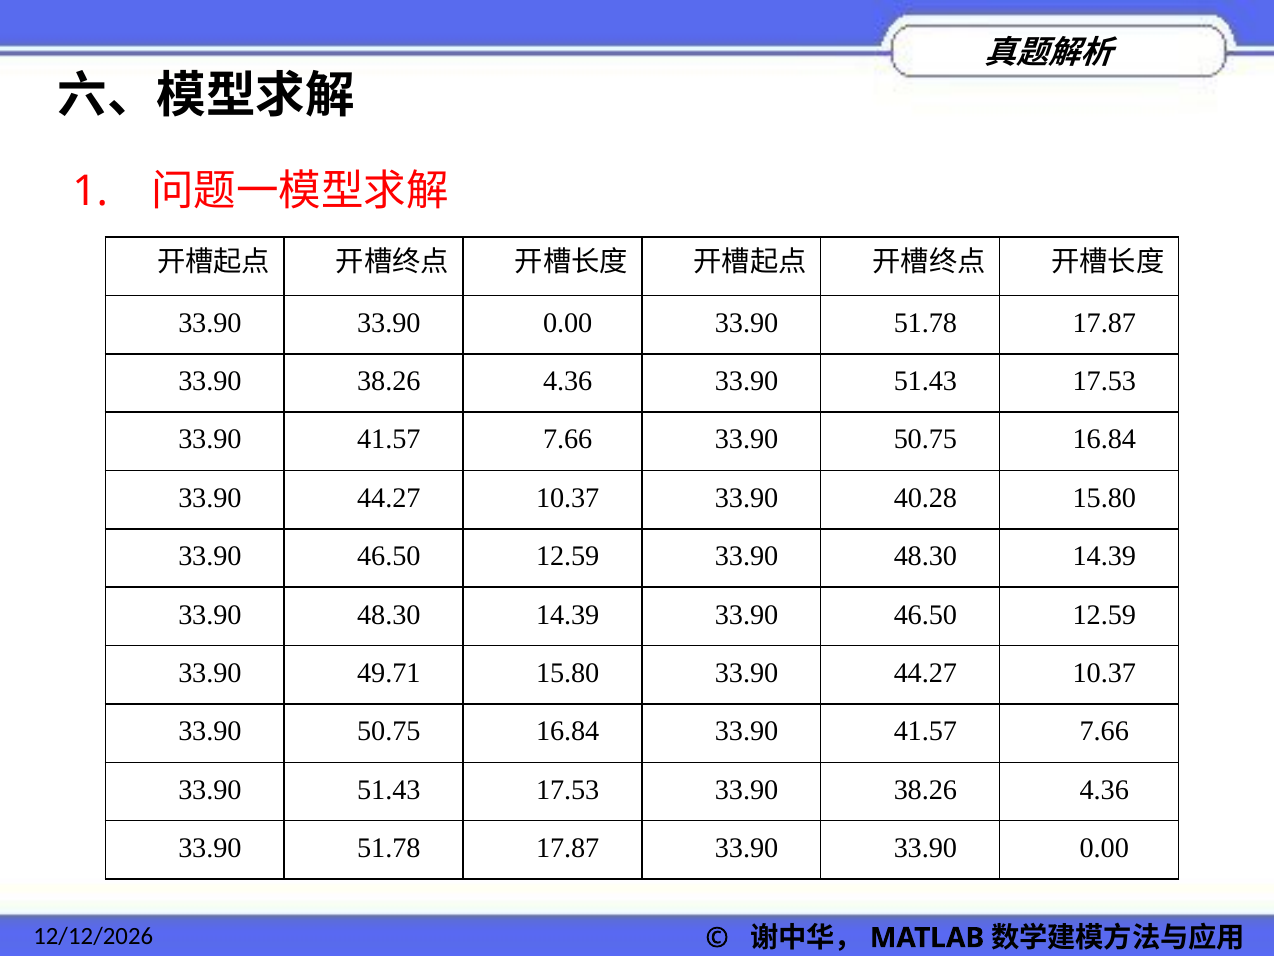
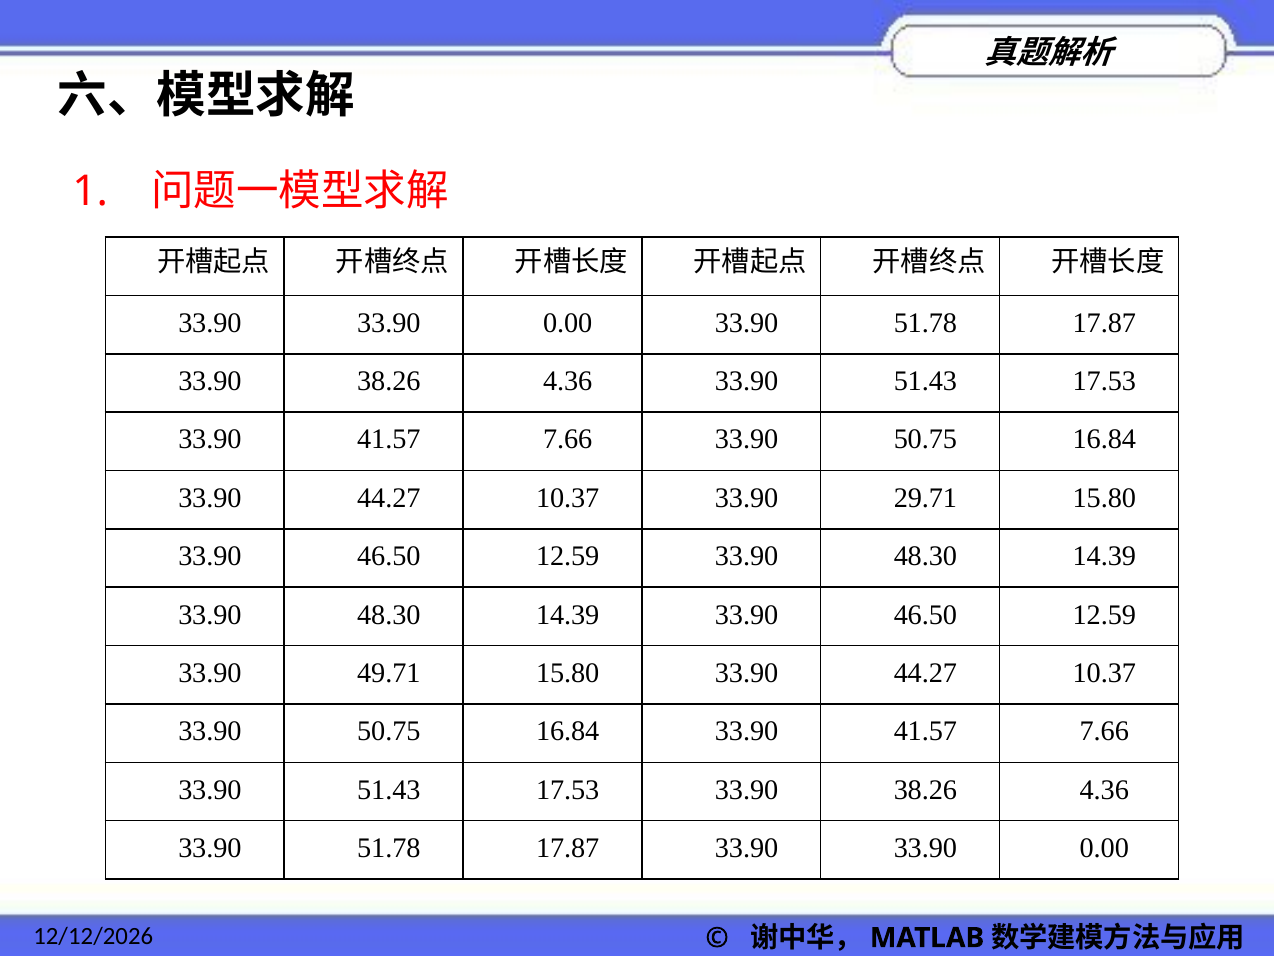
40.28: 40.28 -> 29.71
